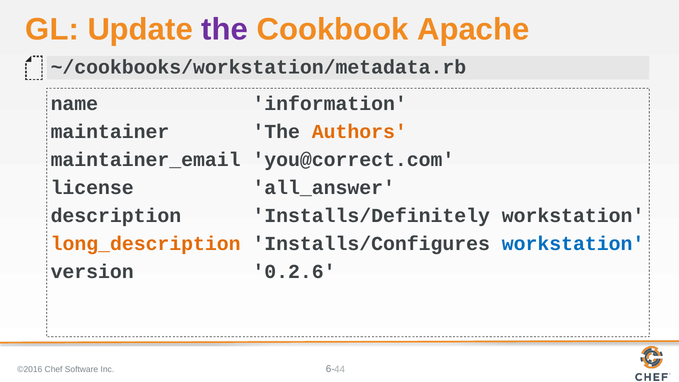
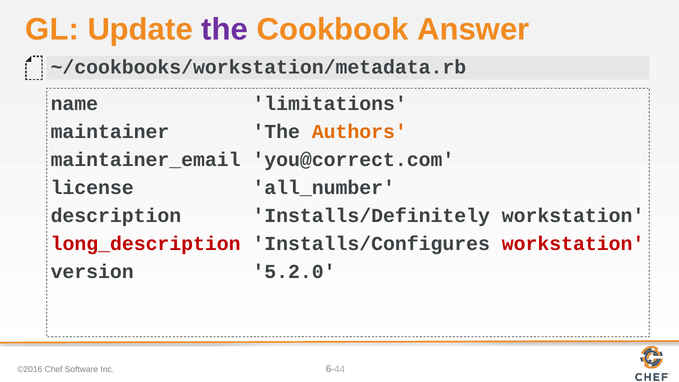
Apache: Apache -> Answer
information: information -> limitations
all_answer: all_answer -> all_number
long_description colour: orange -> red
workstation at (573, 244) colour: blue -> red
0.2.6: 0.2.6 -> 5.2.0
